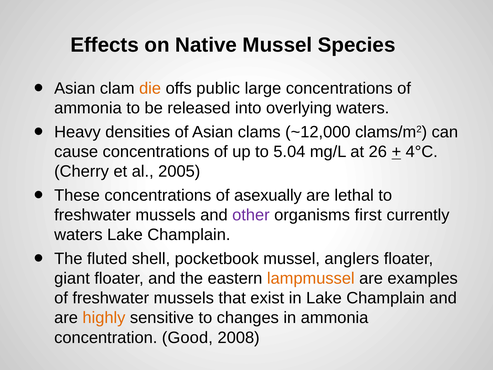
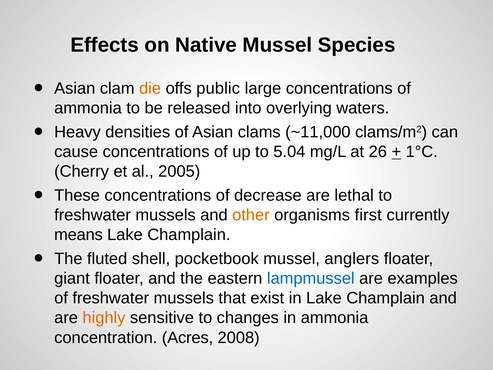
~12,000: ~12,000 -> ~11,000
4°C: 4°C -> 1°C
asexually: asexually -> decrease
other colour: purple -> orange
waters at (78, 235): waters -> means
lampmussel colour: orange -> blue
Good: Good -> Acres
